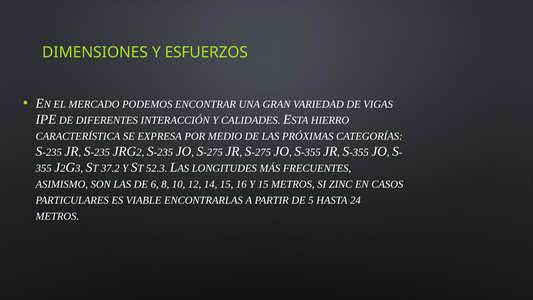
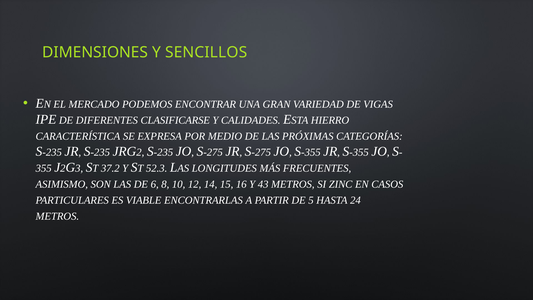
ESFUERZOS: ESFUERZOS -> SENCILLOS
INTERACCIÓN: INTERACCIÓN -> CLASIFICARSE
Y 15: 15 -> 43
